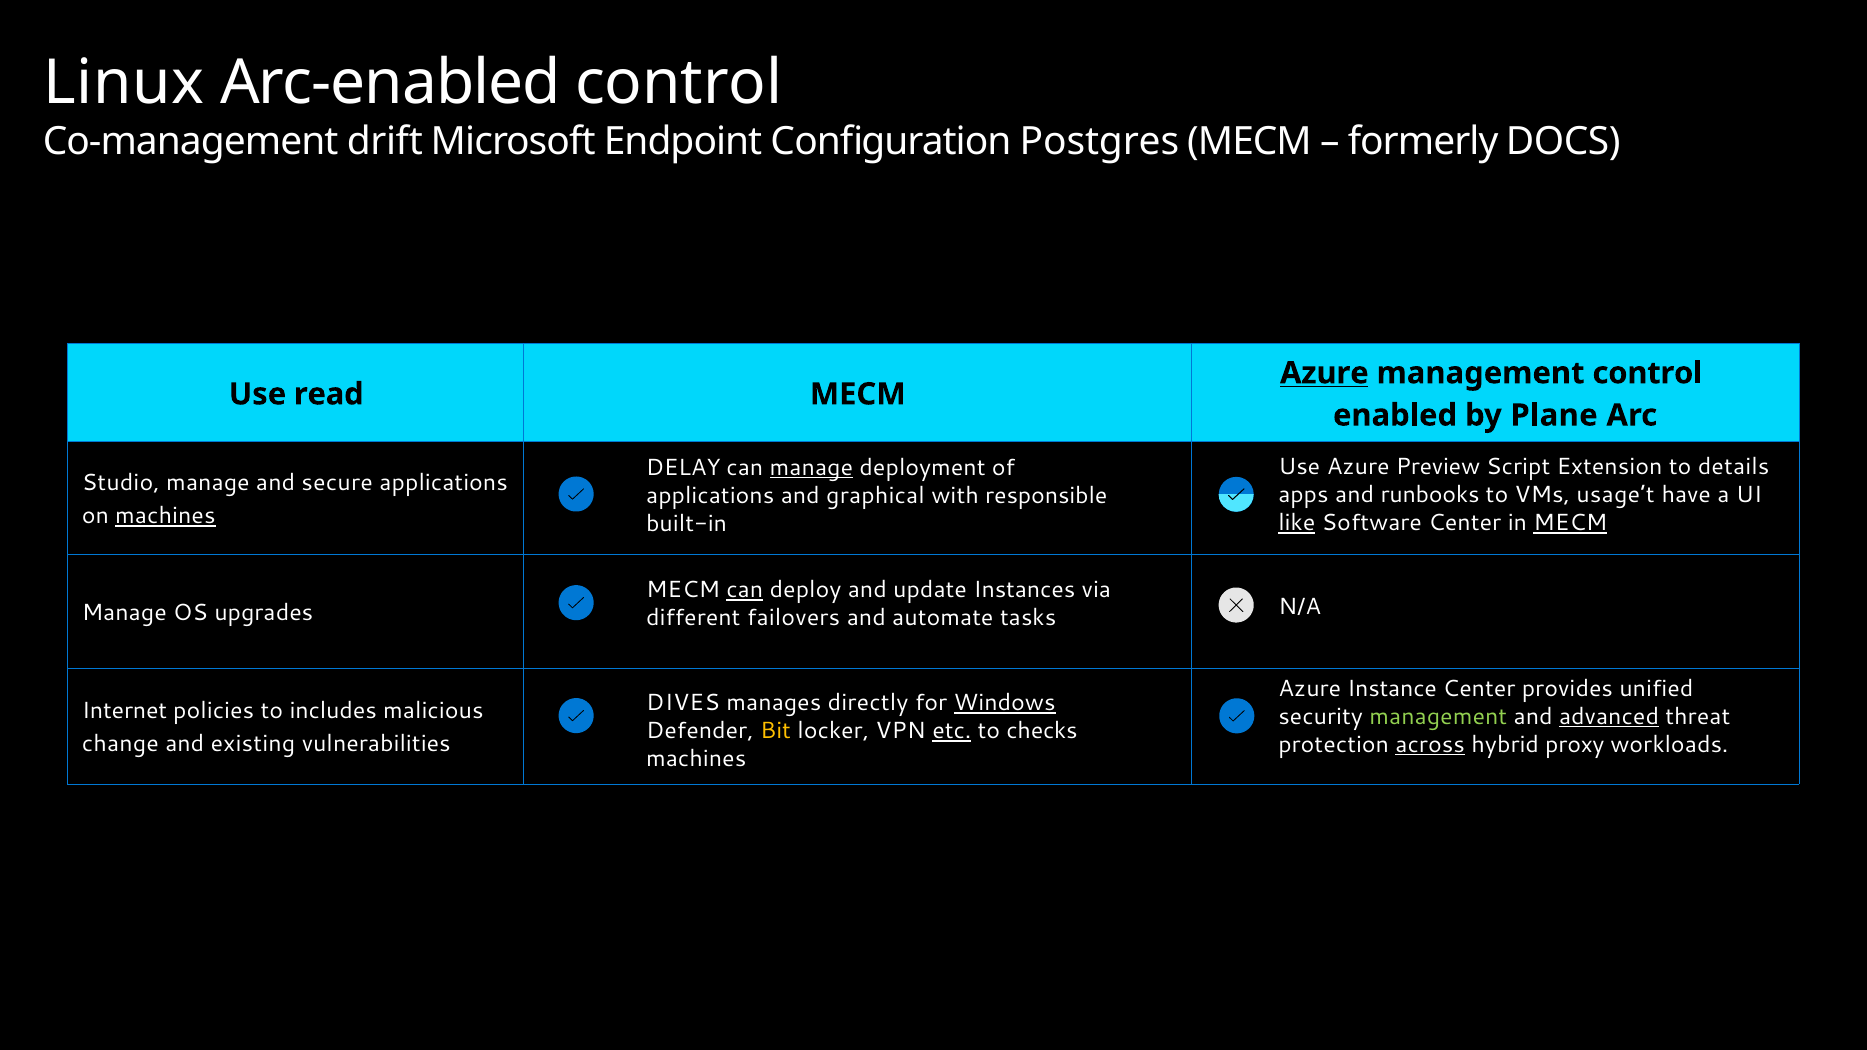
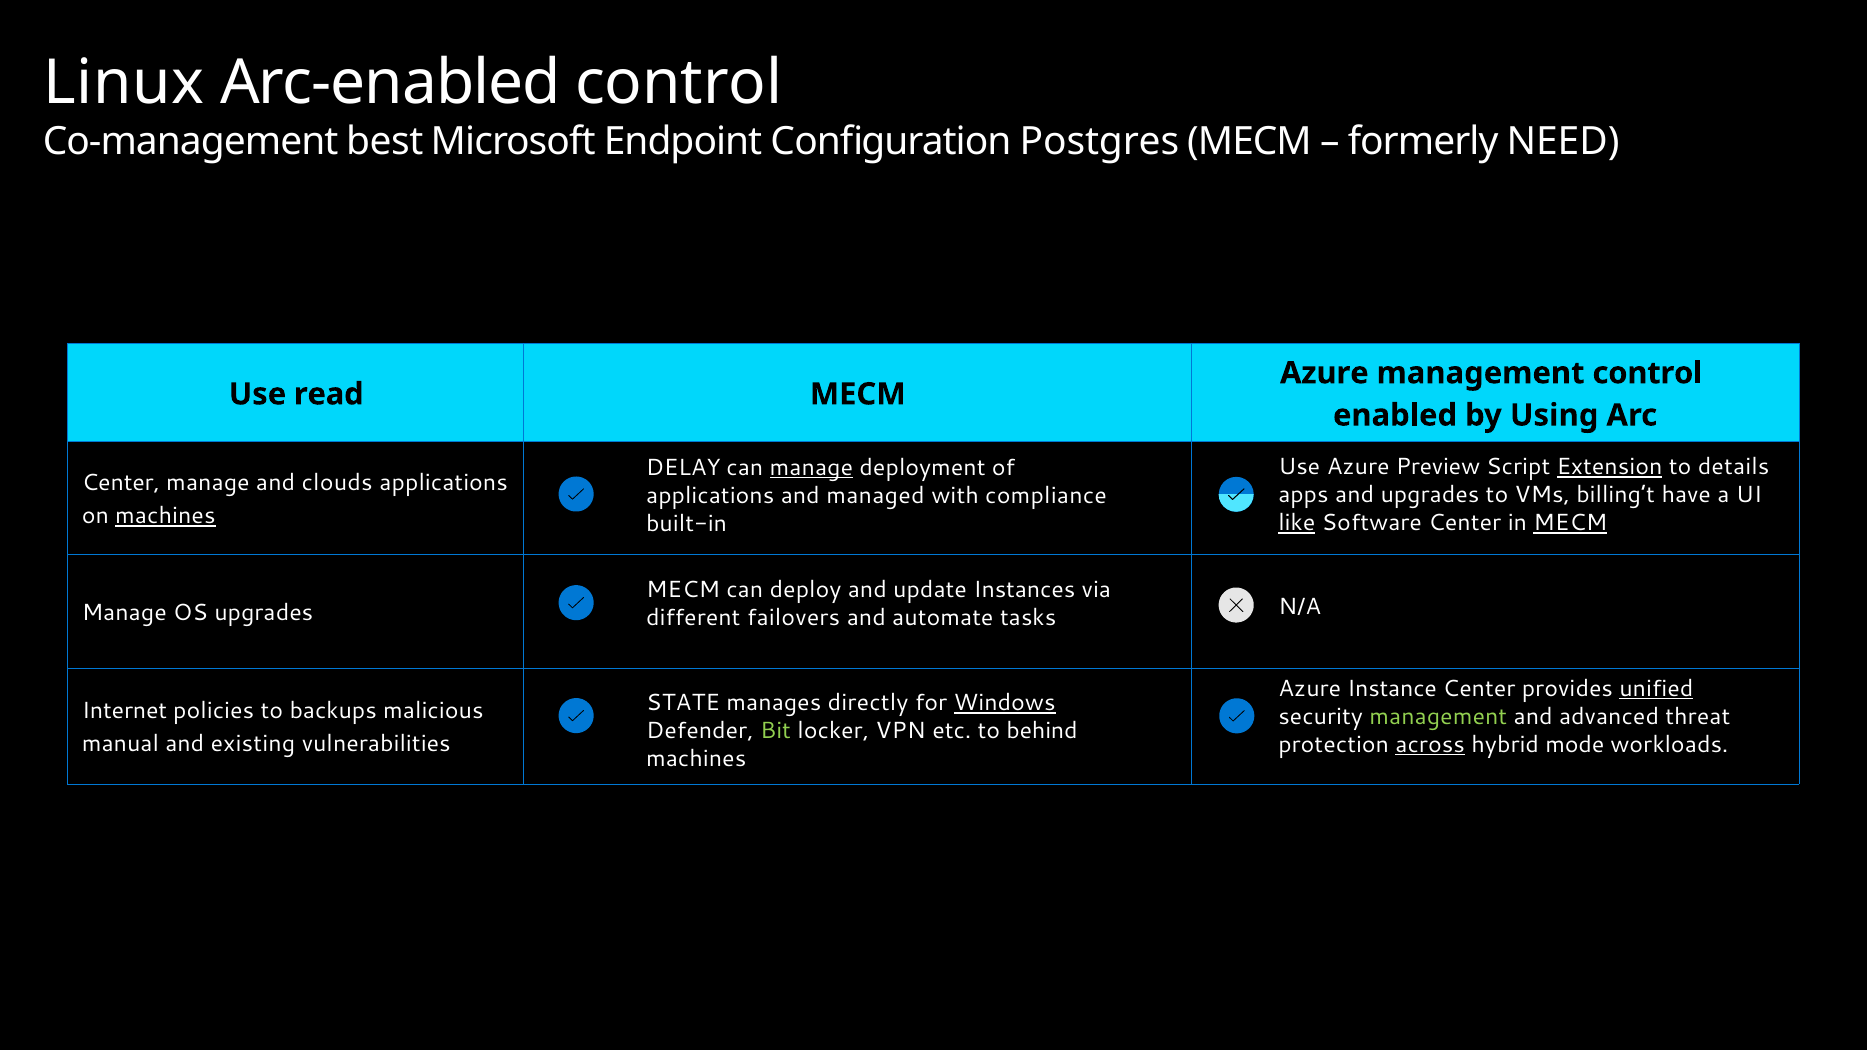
drift: drift -> best
DOCS: DOCS -> NEED
Azure at (1324, 373) underline: present -> none
Plane: Plane -> Using
Extension underline: none -> present
Studio at (121, 483): Studio -> Center
secure: secure -> clouds
and runbooks: runbooks -> upgrades
usage’t: usage’t -> billing’t
graphical: graphical -> managed
responsible: responsible -> compliance
can at (745, 590) underline: present -> none
unified underline: none -> present
DIVES: DIVES -> STATE
includes: includes -> backups
advanced underline: present -> none
Bit colour: yellow -> light green
etc underline: present -> none
checks: checks -> behind
change: change -> manual
proxy: proxy -> mode
